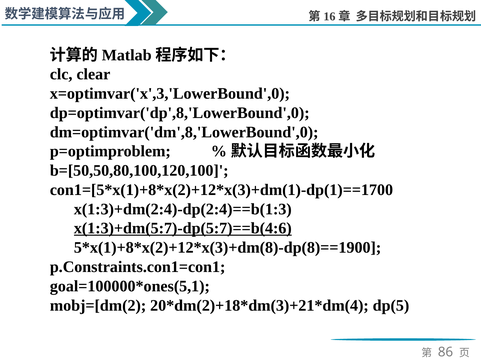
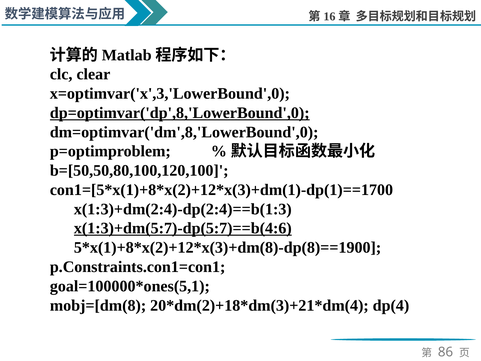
dp=optimvar('dp',8,'LowerBound',0 underline: none -> present
mobj=[dm(2: mobj=[dm(2 -> mobj=[dm(8
dp(5: dp(5 -> dp(4
